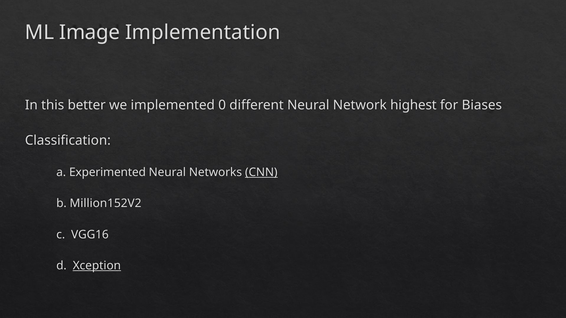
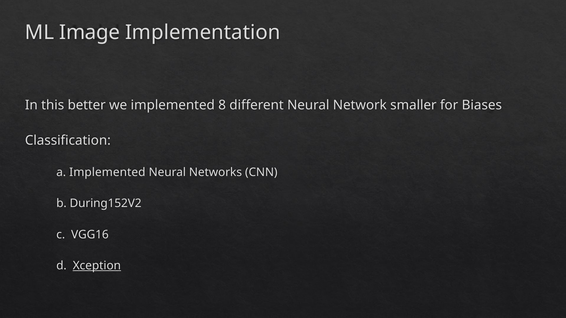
0: 0 -> 8
highest: highest -> smaller
a Experimented: Experimented -> Implemented
CNN underline: present -> none
Million152V2: Million152V2 -> During152V2
